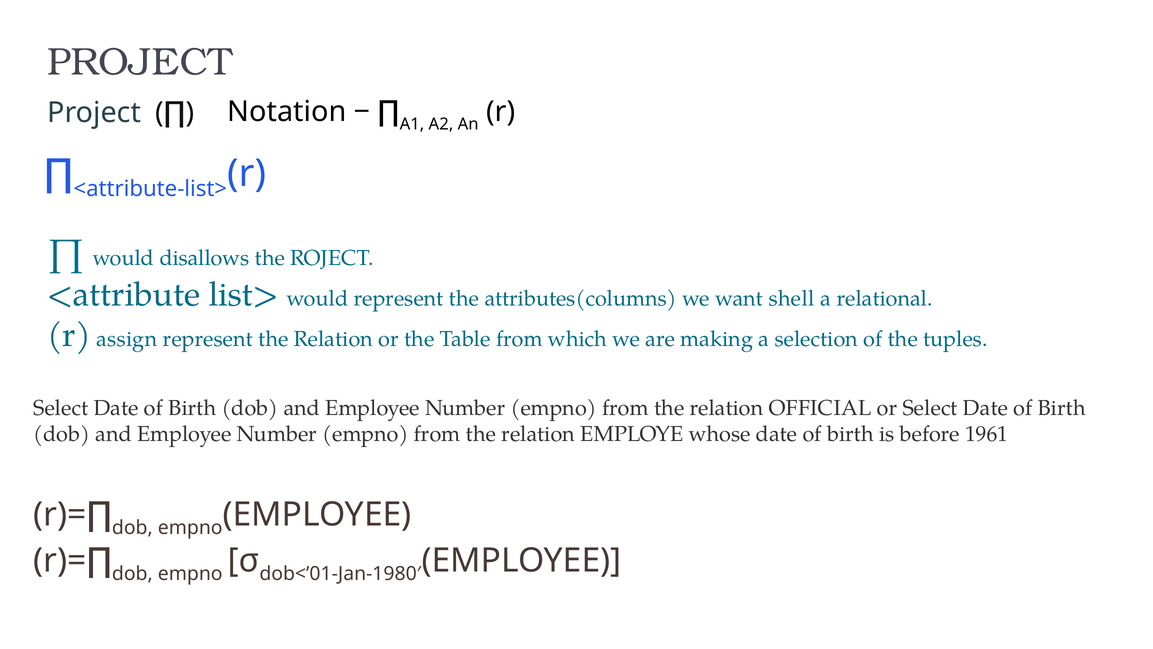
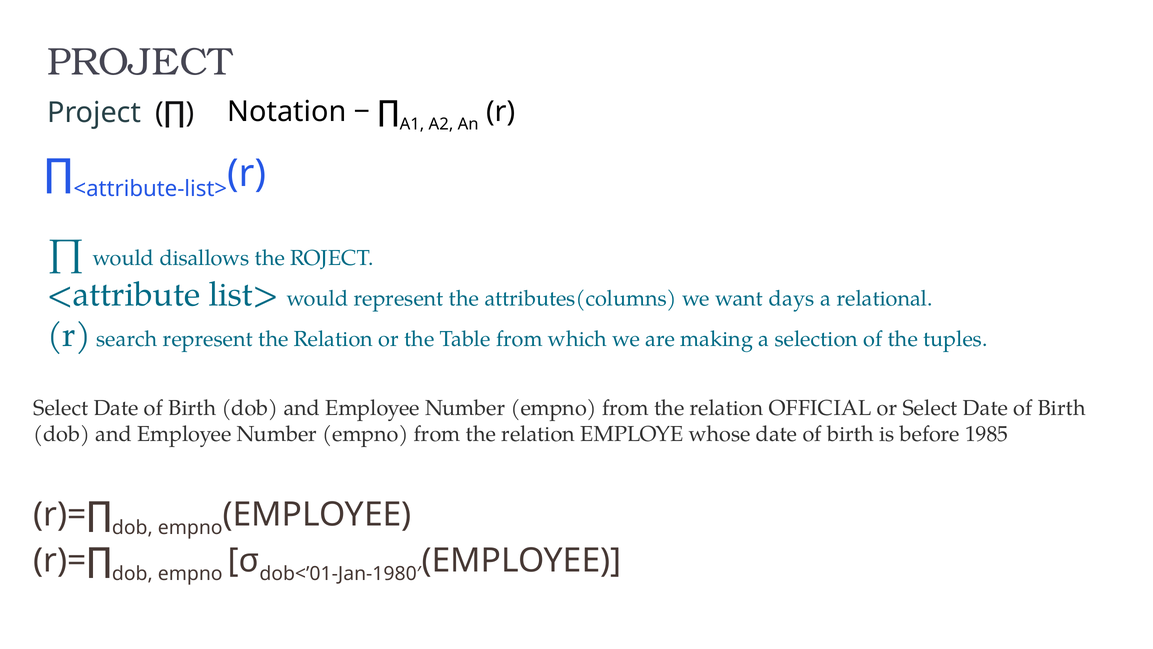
shell: shell -> days
assign: assign -> search
1961: 1961 -> 1985
